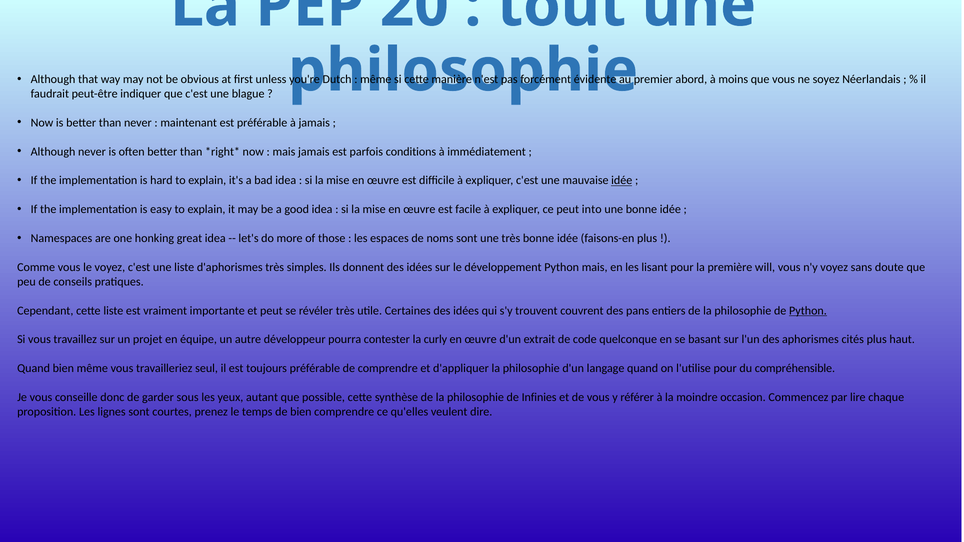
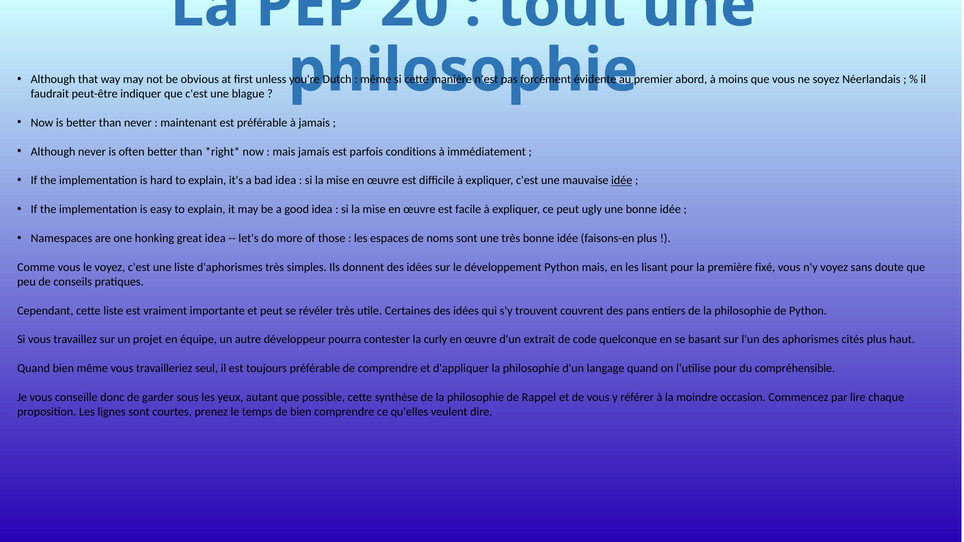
into: into -> ugly
will: will -> fixé
Python at (808, 311) underline: present -> none
Infinies: Infinies -> Rappel
